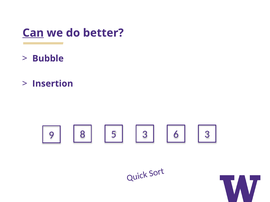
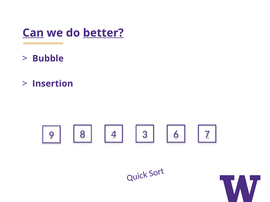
better underline: none -> present
5: 5 -> 4
3 3: 3 -> 7
